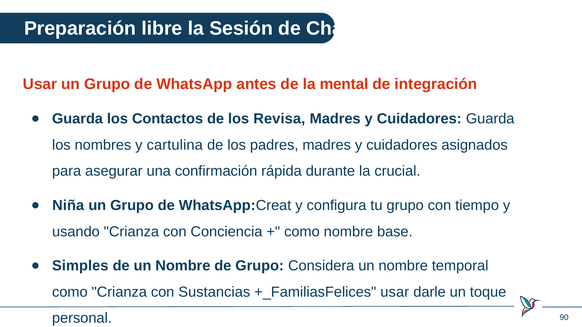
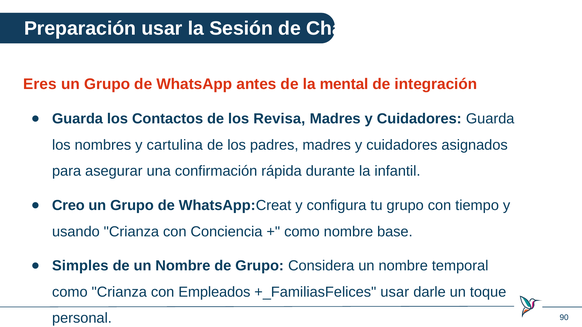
Preparación libre: libre -> usar
Usar at (40, 84): Usar -> Eres
crucial: crucial -> infantil
Niña: Niña -> Creo
Sustancias: Sustancias -> Empleados
